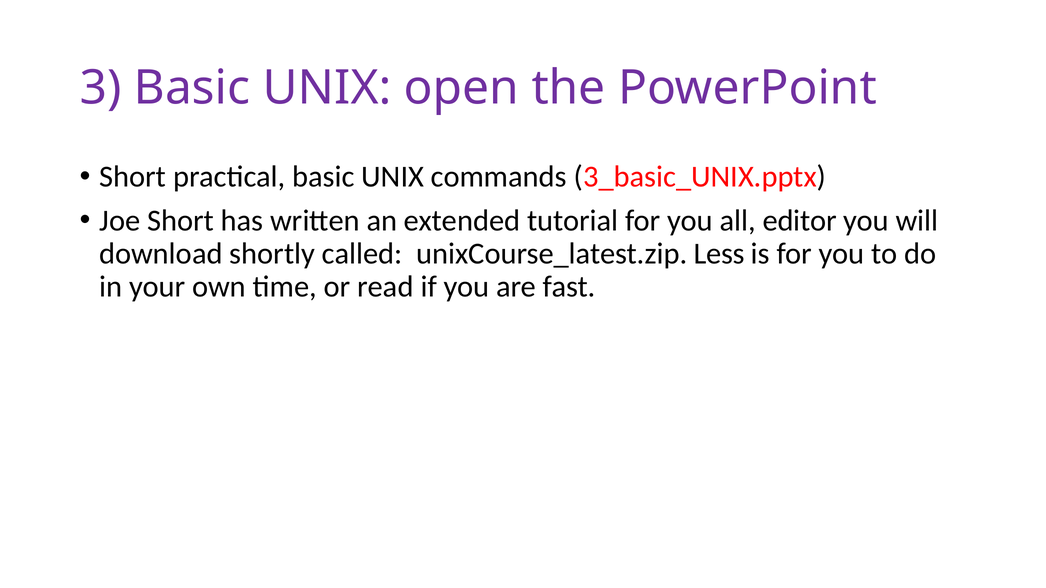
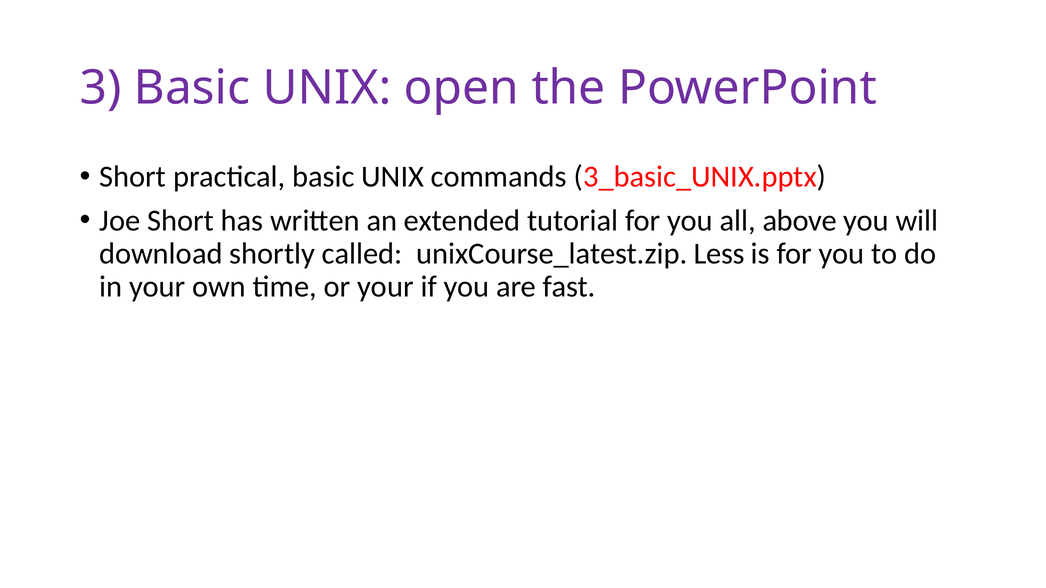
editor: editor -> above
or read: read -> your
